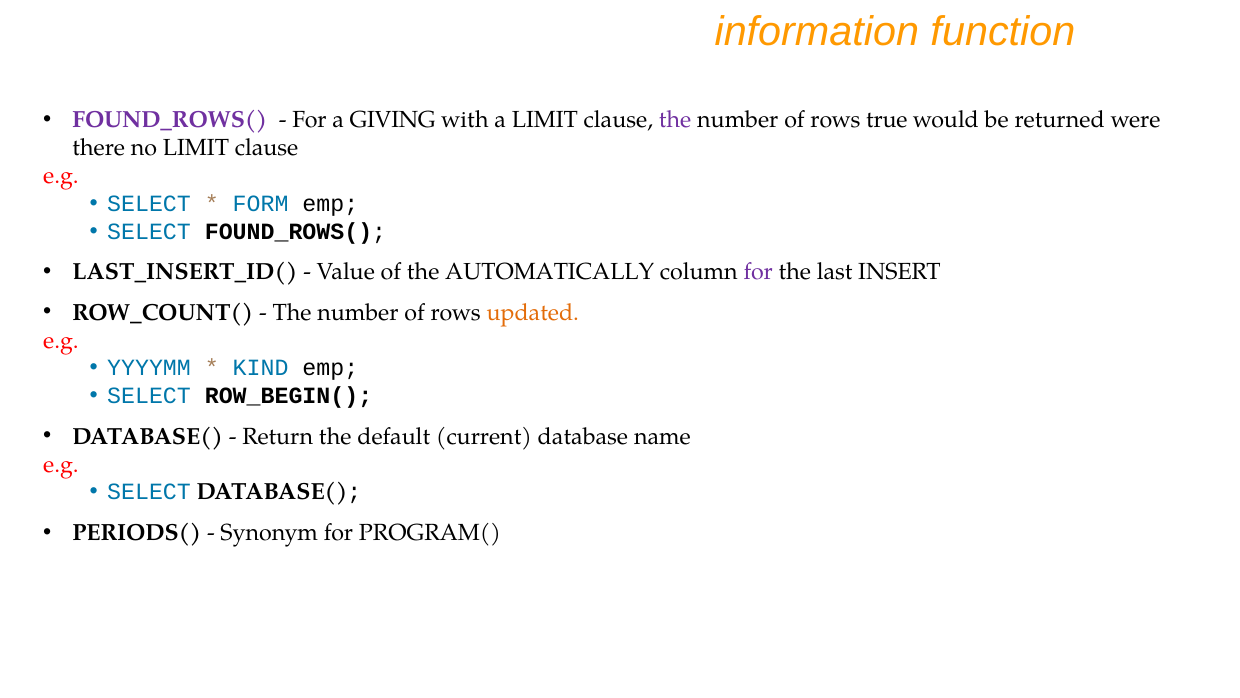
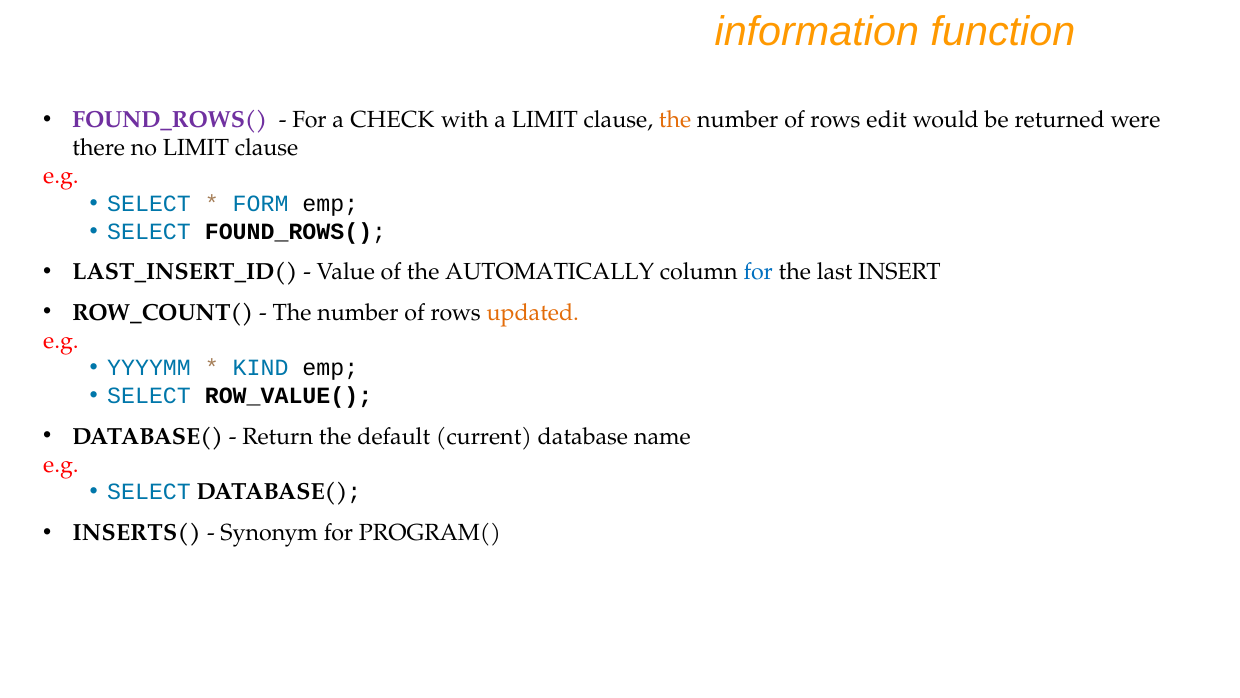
GIVING: GIVING -> CHECK
the at (675, 120) colour: purple -> orange
true: true -> edit
for at (758, 272) colour: purple -> blue
ROW_BEGIN(: ROW_BEGIN( -> ROW_VALUE(
PERIODS(: PERIODS( -> INSERTS(
